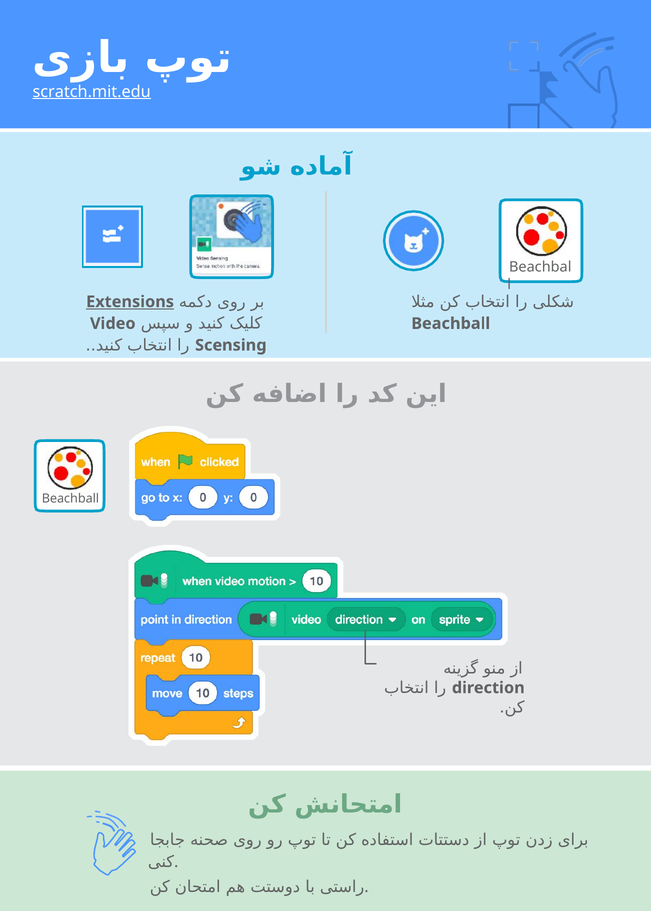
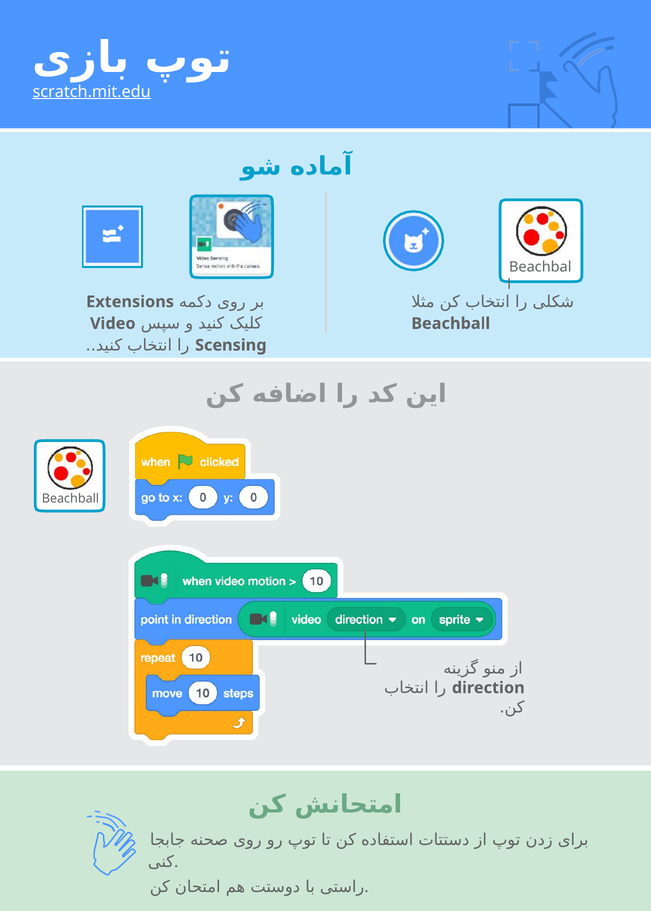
Extensions underline: present -> none
